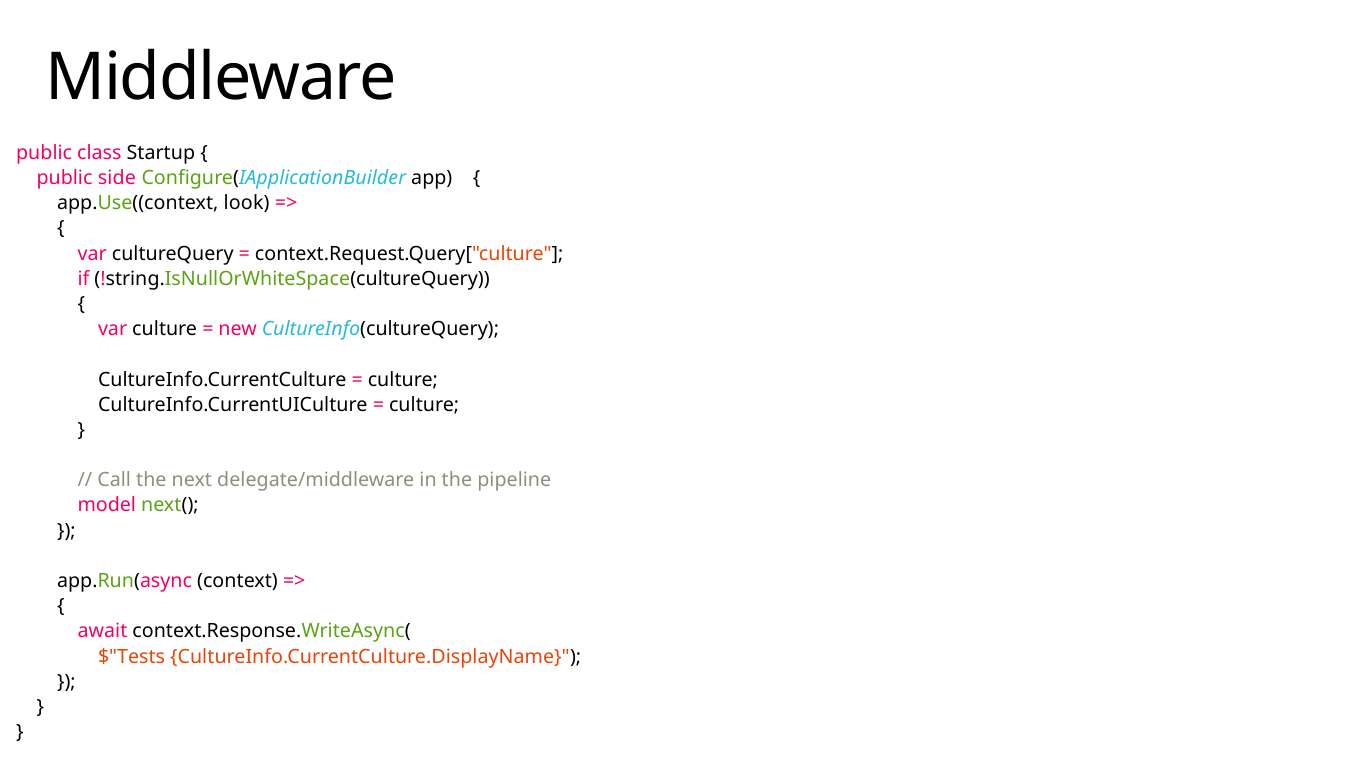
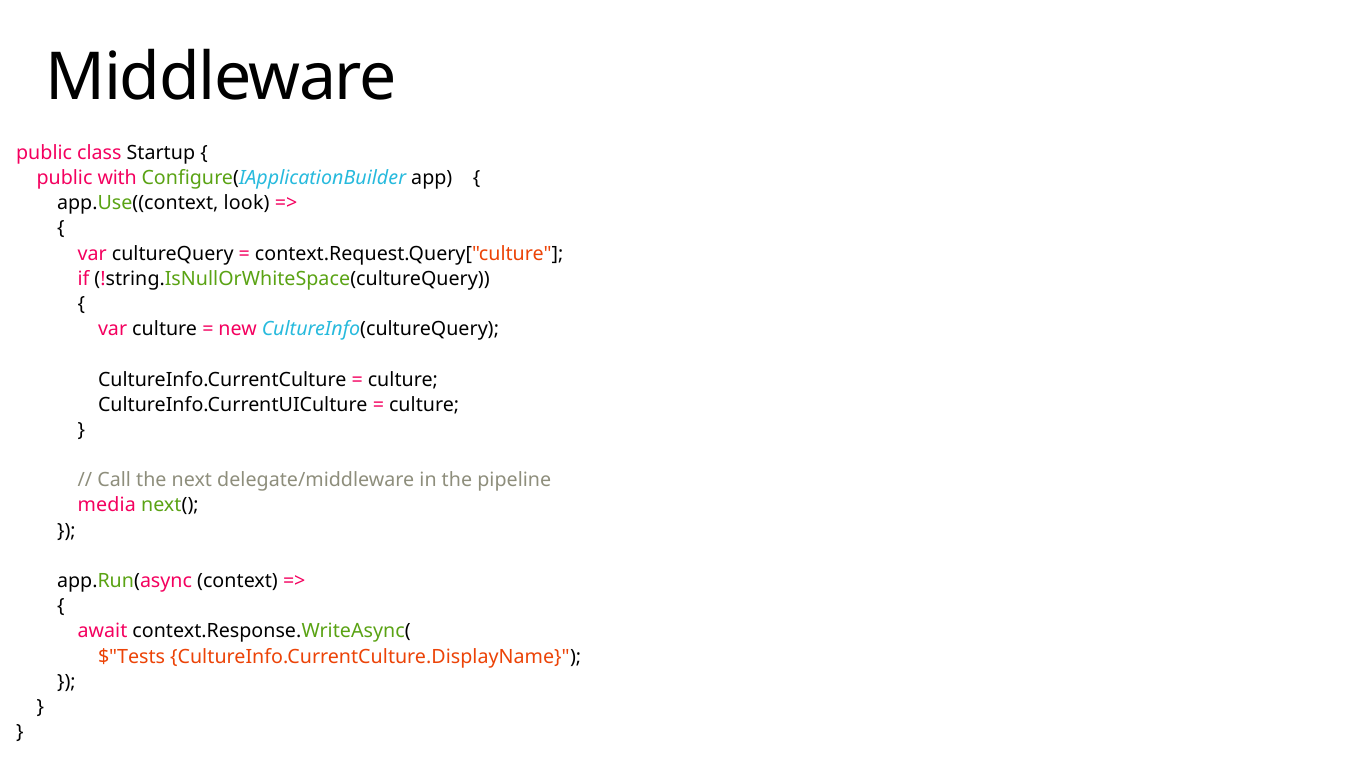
side: side -> with
model: model -> media
